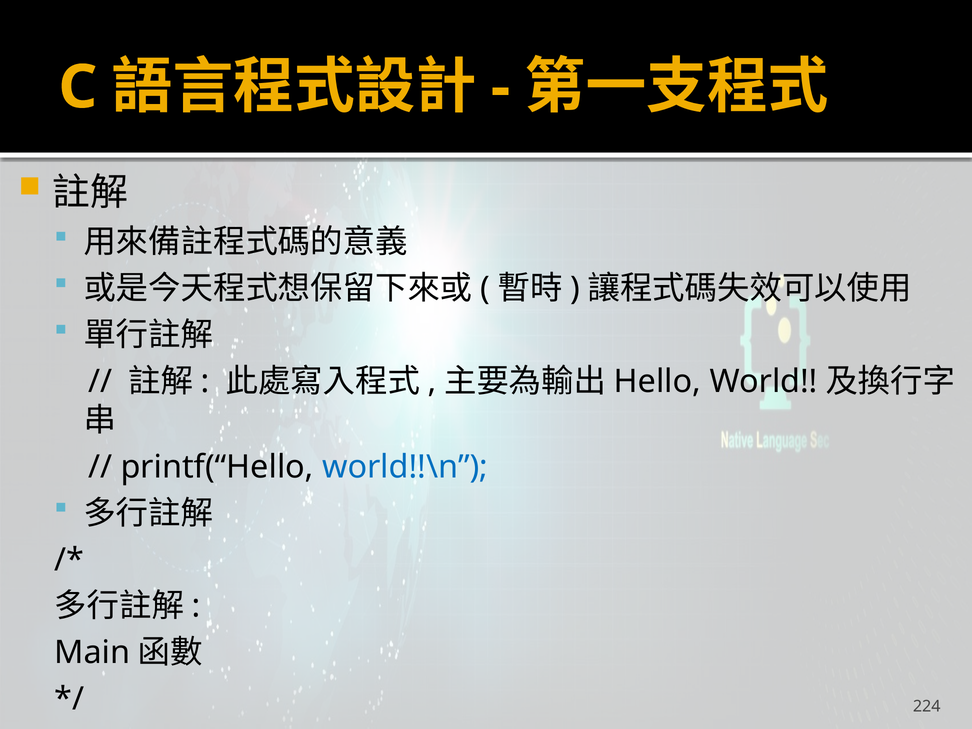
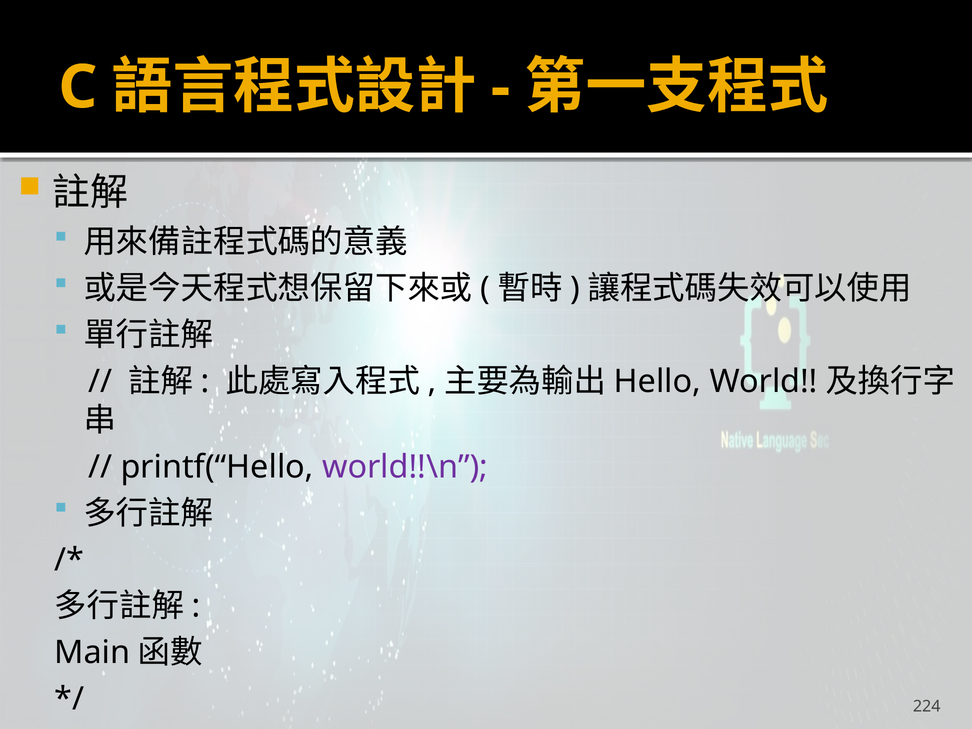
world!!\n colour: blue -> purple
